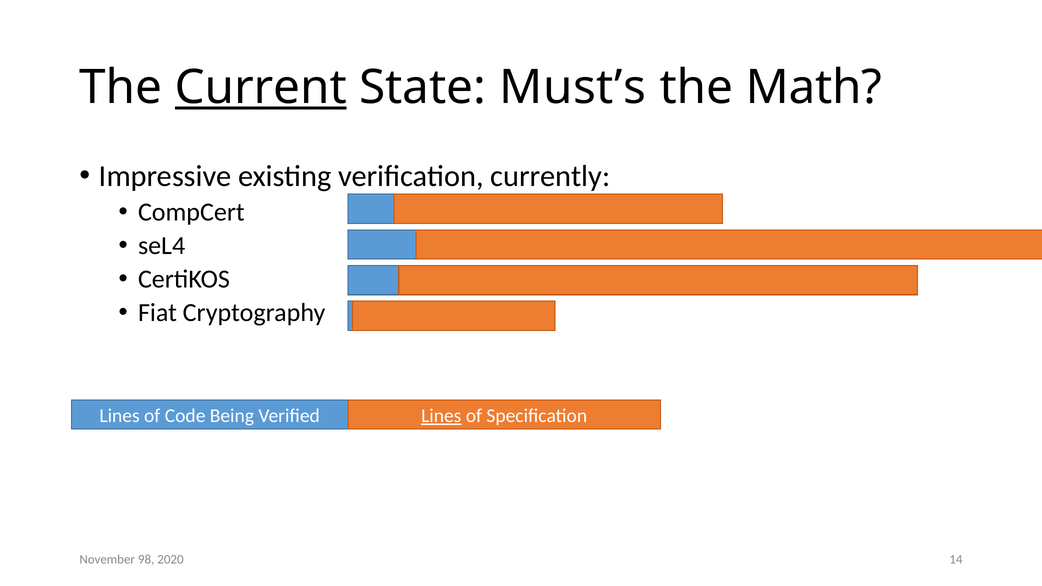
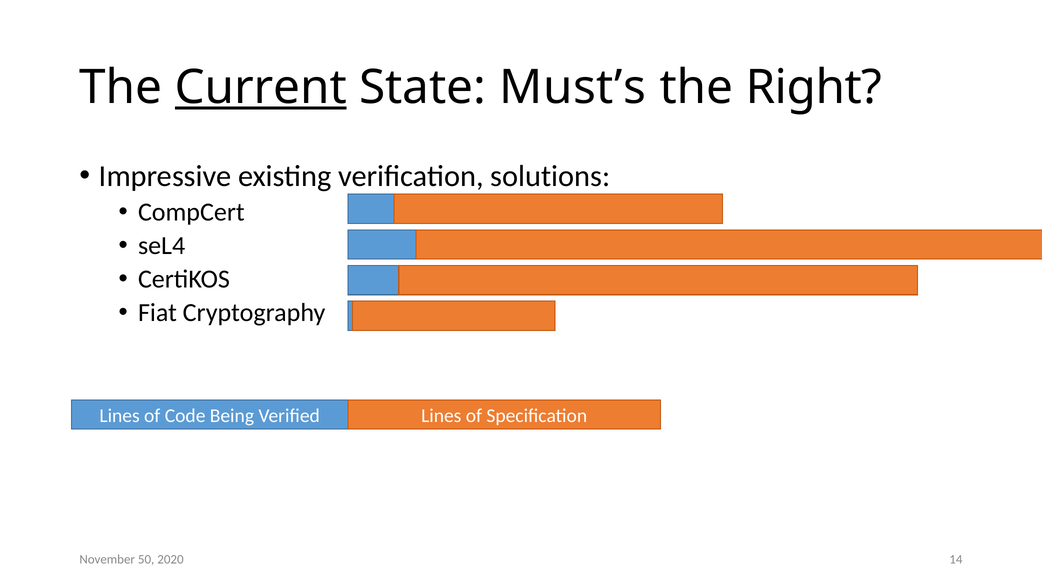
Math: Math -> Right
currently: currently -> solutions
Lines at (441, 416) underline: present -> none
98: 98 -> 50
